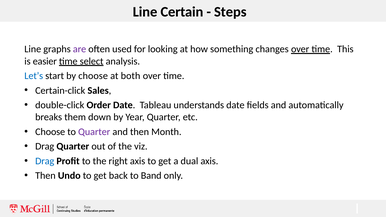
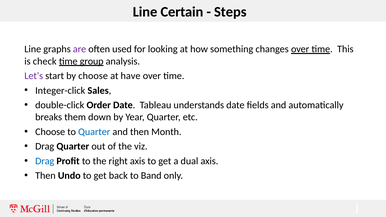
easier: easier -> check
select: select -> group
Let’s colour: blue -> purple
both: both -> have
Certain-click: Certain-click -> Integer-click
Quarter at (94, 132) colour: purple -> blue
